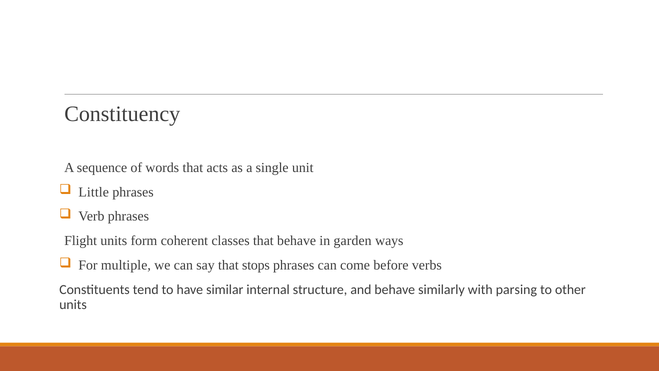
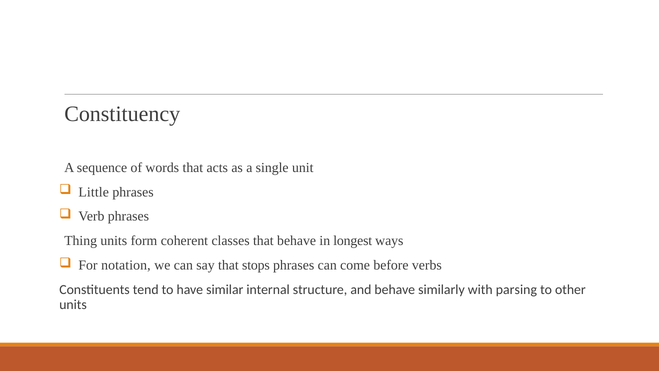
Flight: Flight -> Thing
garden: garden -> longest
multiple: multiple -> notation
